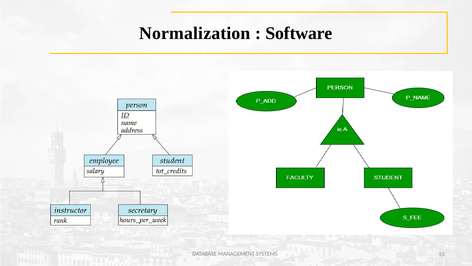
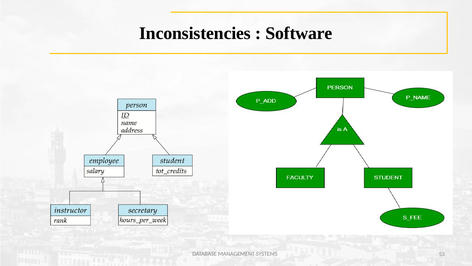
Normalization: Normalization -> Inconsistencies
